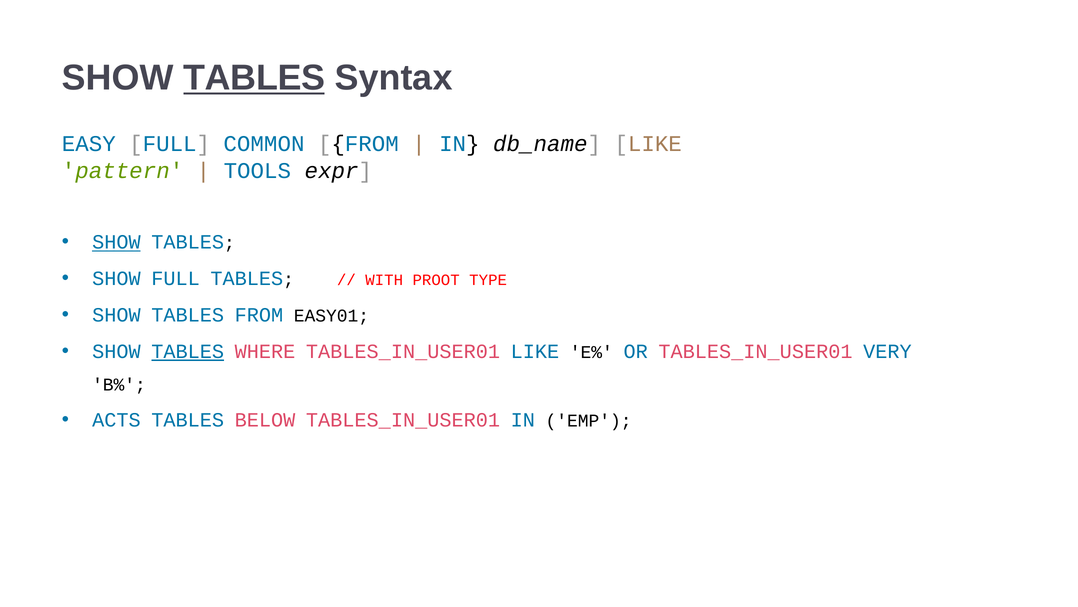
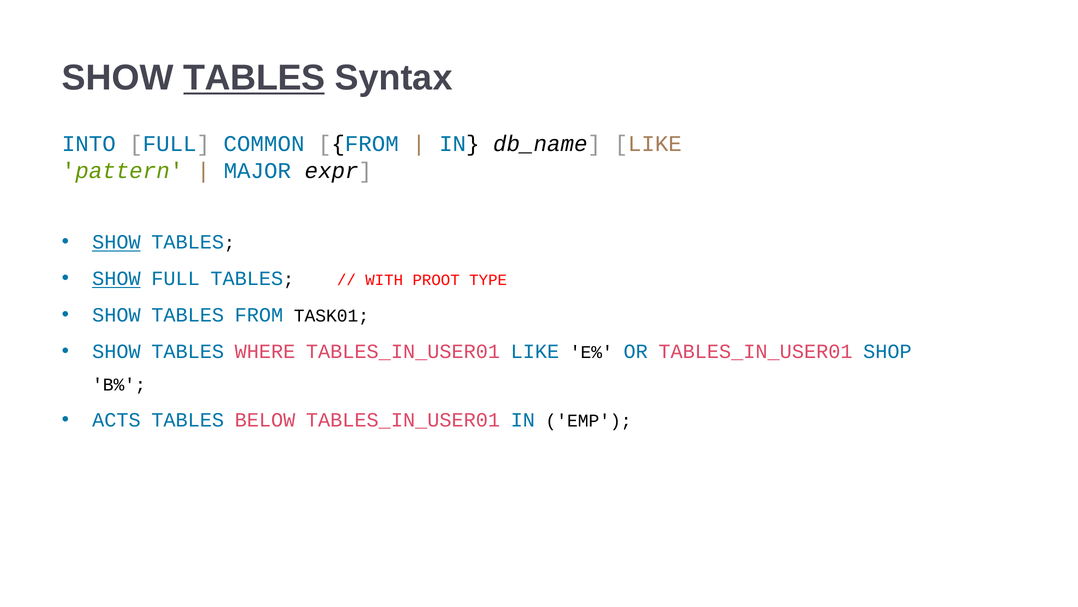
EASY: EASY -> INTO
TOOLS: TOOLS -> MAJOR
SHOW at (116, 278) underline: none -> present
EASY01: EASY01 -> TASK01
TABLES at (188, 351) underline: present -> none
VERY: VERY -> SHOP
